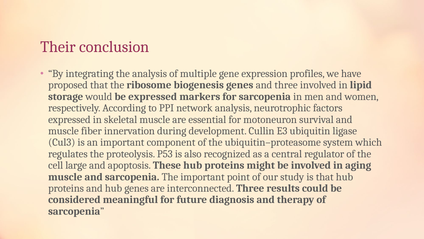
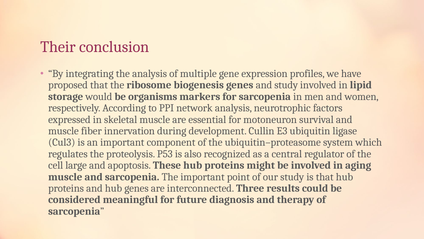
and three: three -> study
be expressed: expressed -> organisms
